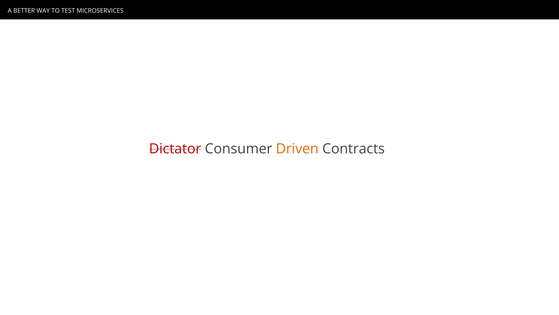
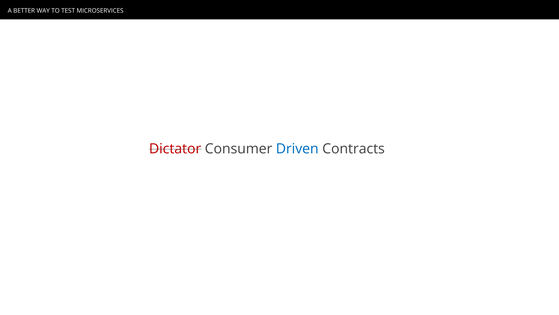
Driven colour: orange -> blue
